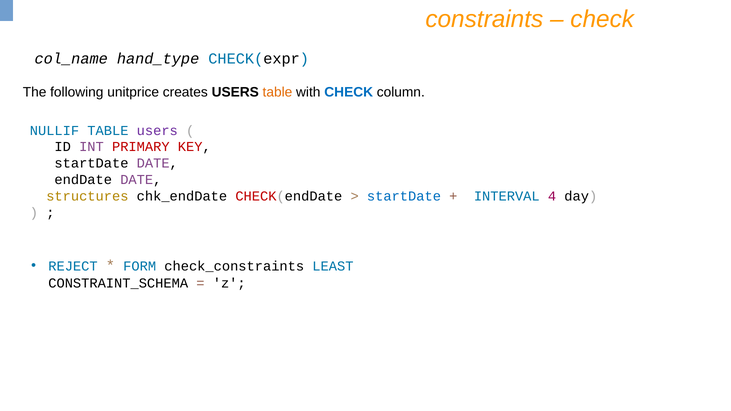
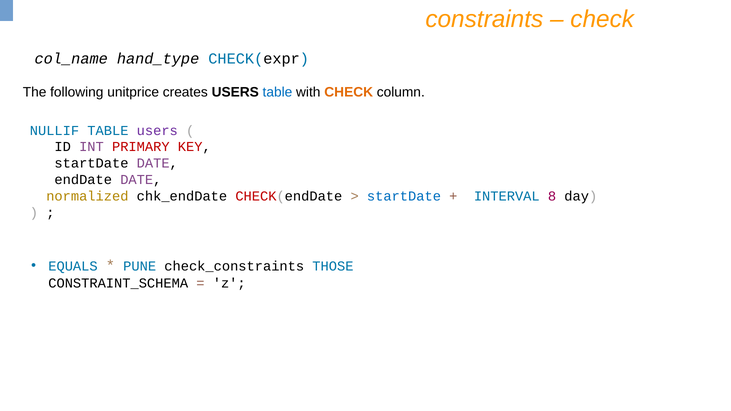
table at (277, 92) colour: orange -> blue
CHECK at (349, 92) colour: blue -> orange
structures: structures -> normalized
4: 4 -> 8
REJECT: REJECT -> EQUALS
FORM: FORM -> PUNE
LEAST: LEAST -> THOSE
